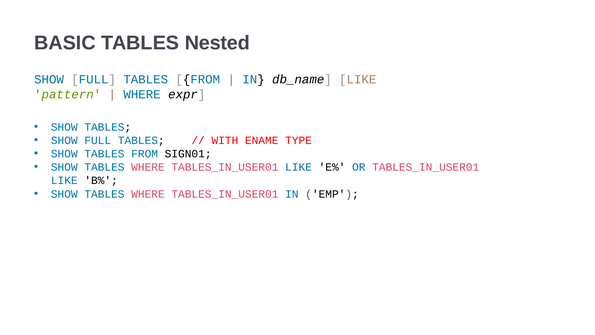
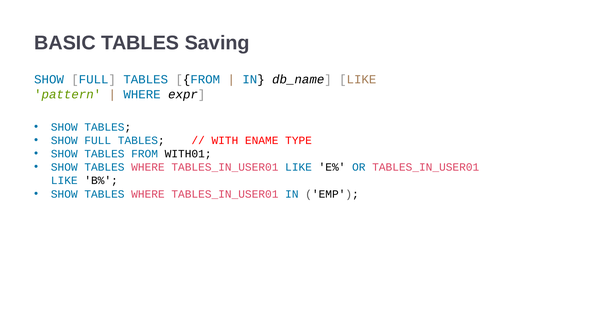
Nested: Nested -> Saving
SIGN01: SIGN01 -> WITH01
